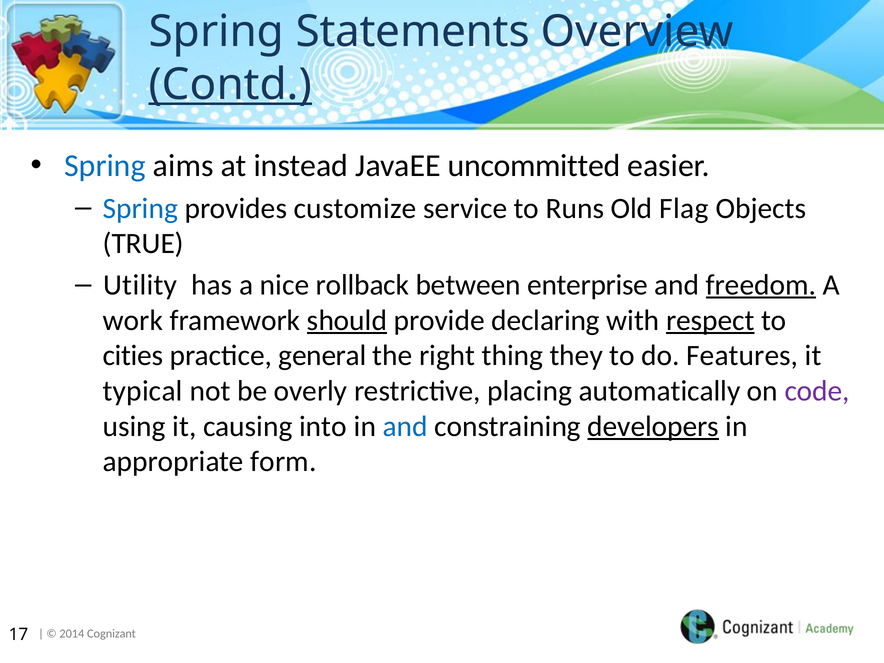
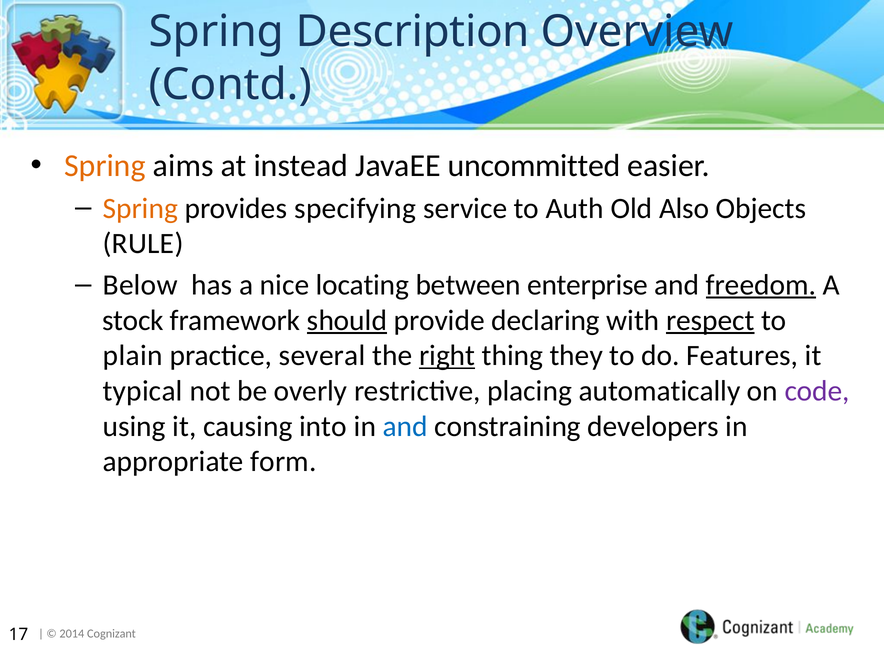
Statements: Statements -> Description
Contd underline: present -> none
Spring at (105, 166) colour: blue -> orange
Spring at (140, 208) colour: blue -> orange
customize: customize -> specifying
Runs: Runs -> Auth
Flag: Flag -> Also
TRUE: TRUE -> RULE
Utility: Utility -> Below
rollback: rollback -> locating
work: work -> stock
cities: cities -> plain
general: general -> several
right underline: none -> present
developers underline: present -> none
